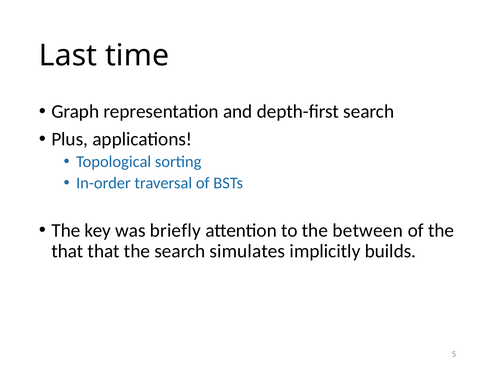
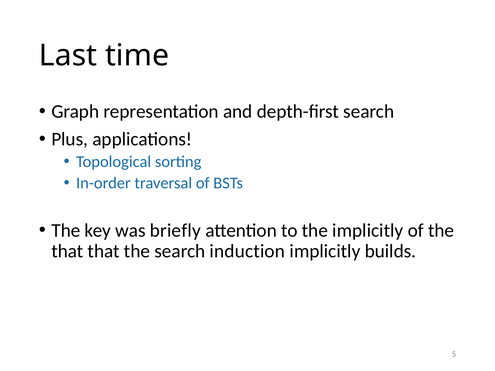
the between: between -> implicitly
simulates: simulates -> induction
